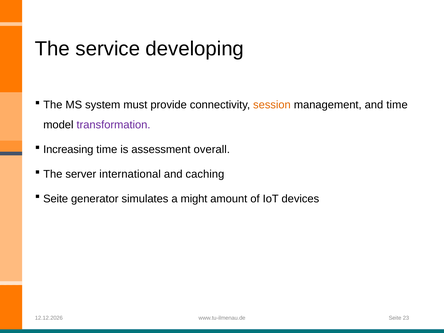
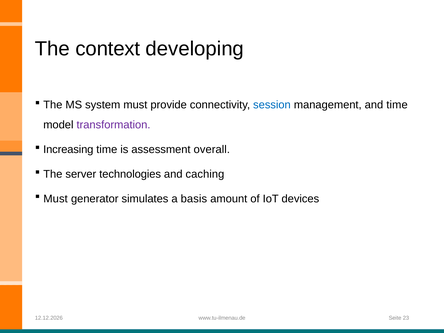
service: service -> context
session colour: orange -> blue
international: international -> technologies
Seite at (56, 199): Seite -> Must
might: might -> basis
